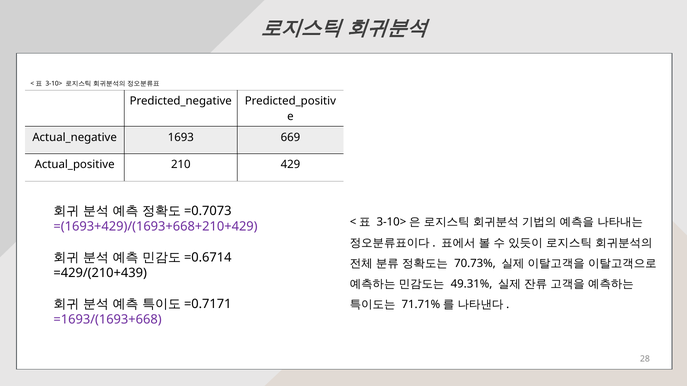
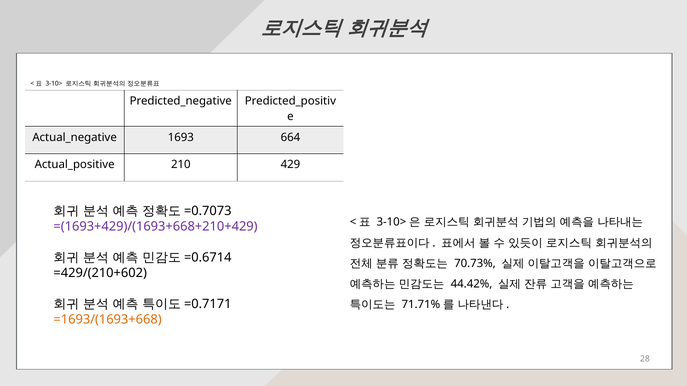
669: 669 -> 664
=429/(210+439: =429/(210+439 -> =429/(210+602
49.31%: 49.31% -> 44.42%
=1693/(1693+668 colour: purple -> orange
